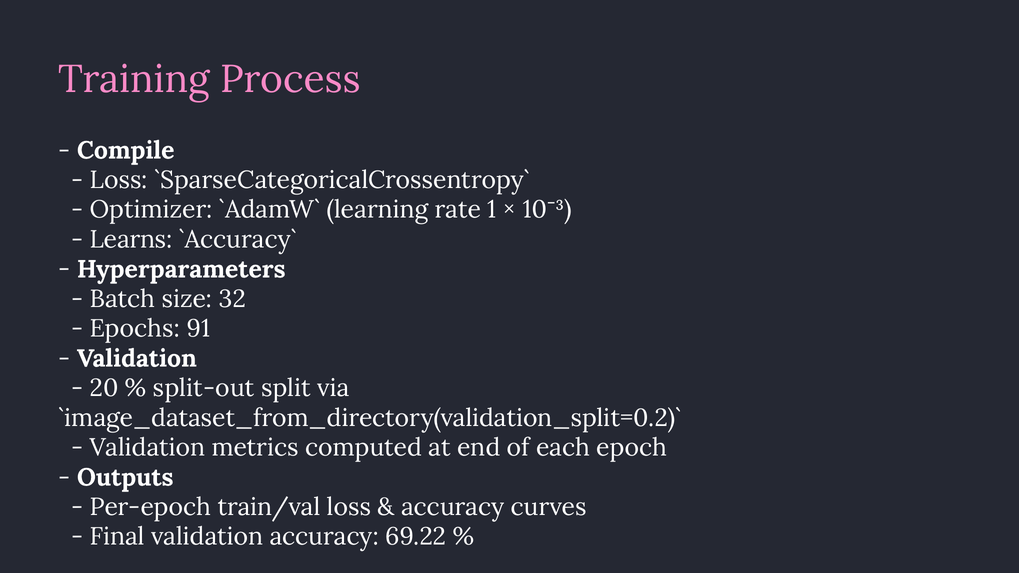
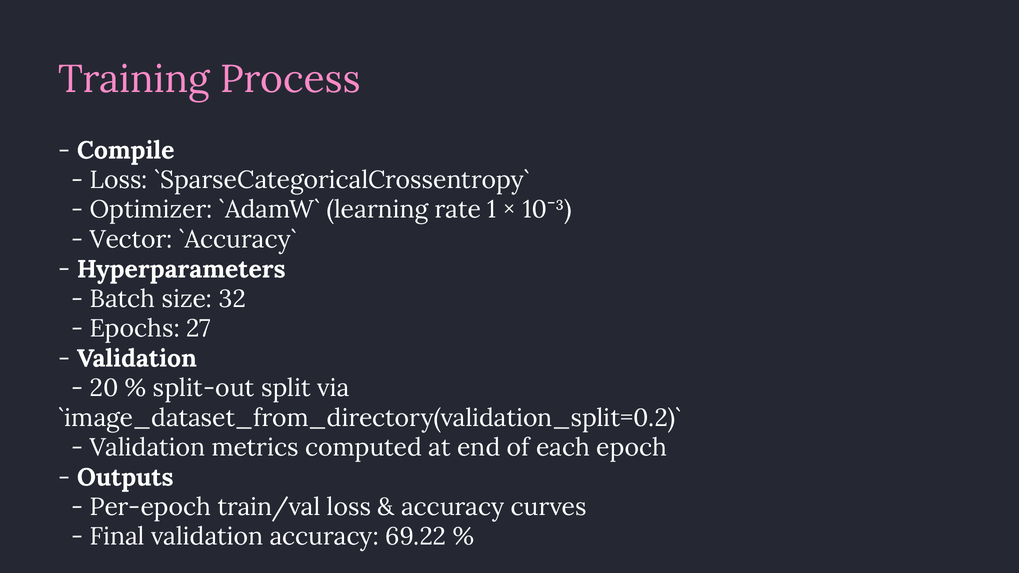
Learns: Learns -> Vector
91: 91 -> 27
